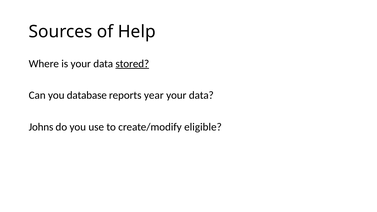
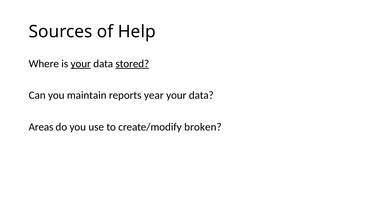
your at (81, 64) underline: none -> present
database: database -> maintain
Johns: Johns -> Areas
eligible: eligible -> broken
